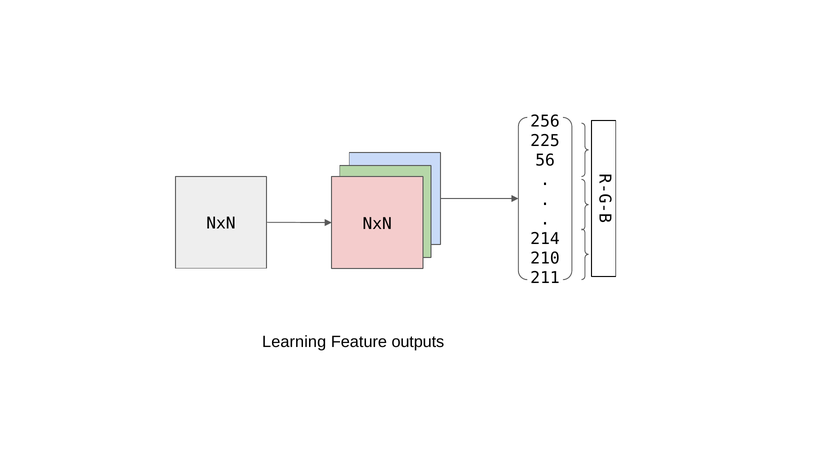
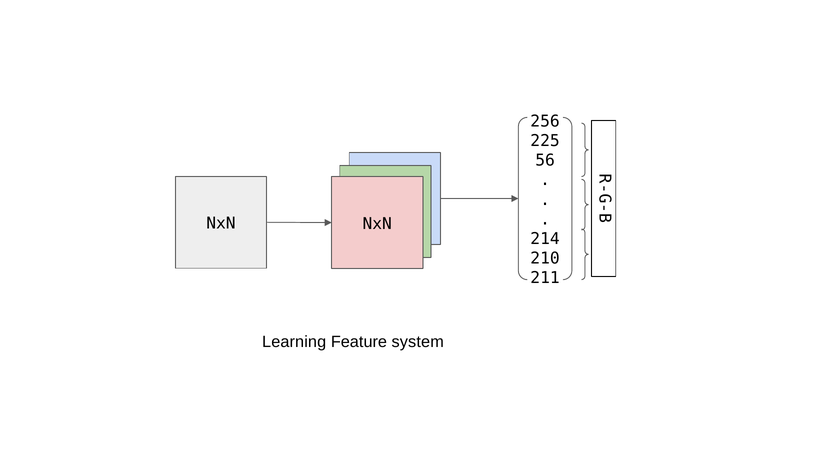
outputs: outputs -> system
